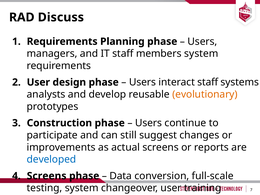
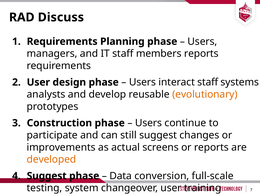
members system: system -> reports
developed colour: blue -> orange
Screens at (47, 176): Screens -> Suggest
